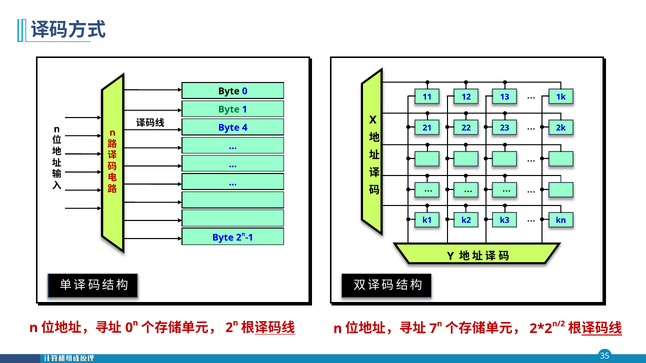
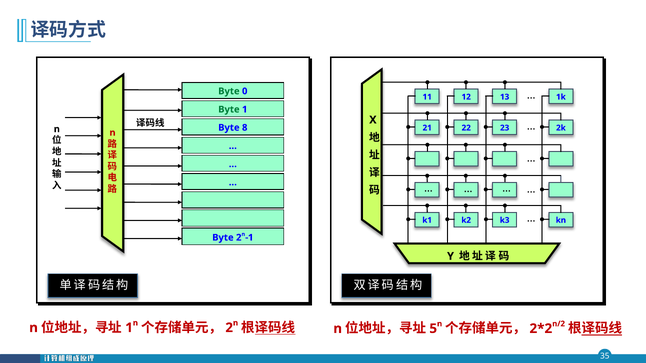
Byte at (229, 91) colour: black -> green
4: 4 -> 8
0 at (129, 328): 0 -> 1
7: 7 -> 5
